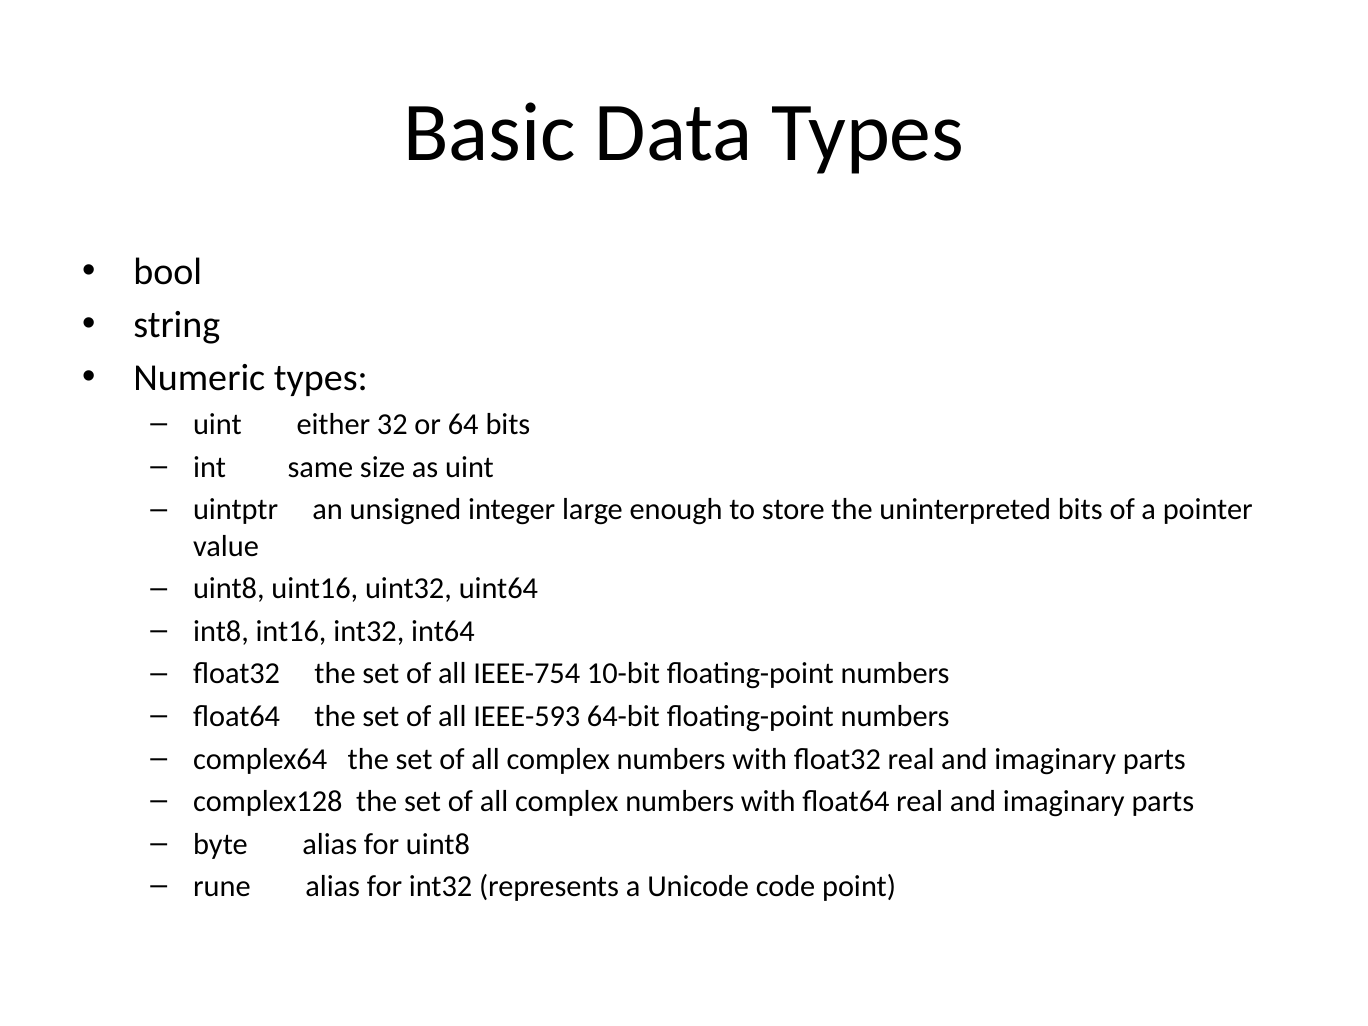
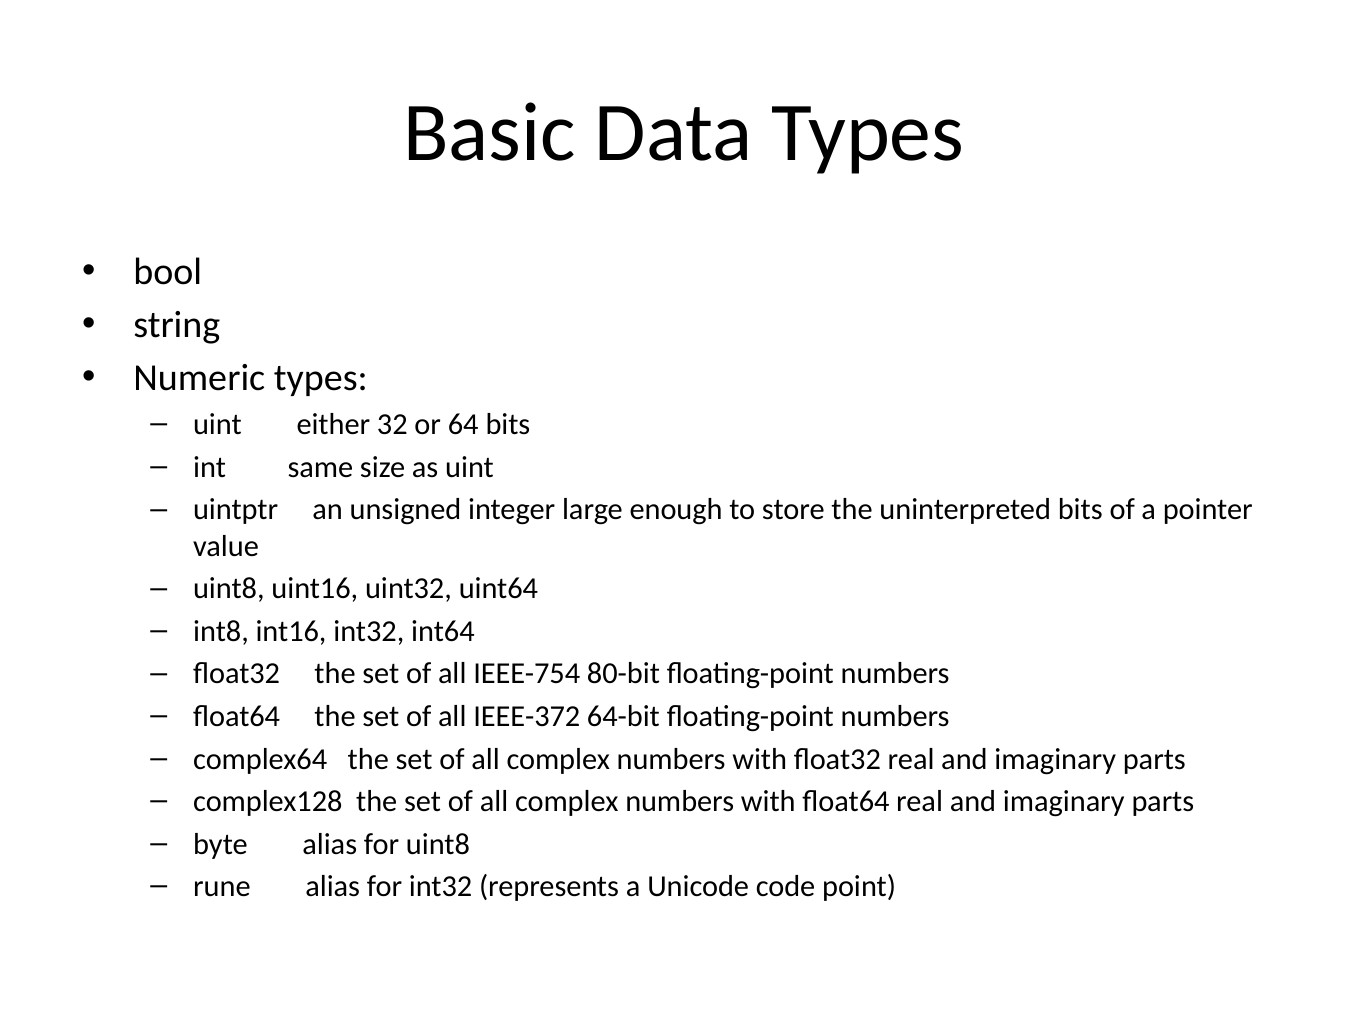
10-bit: 10-bit -> 80-bit
IEEE-593: IEEE-593 -> IEEE-372
